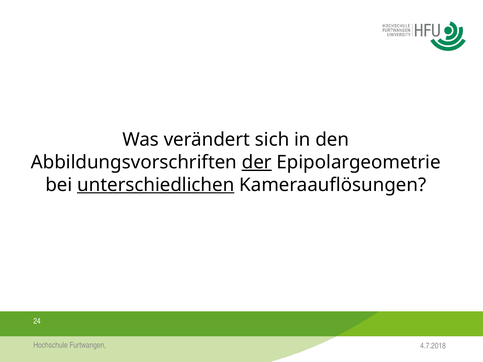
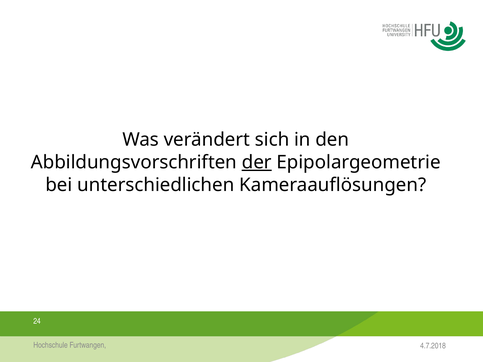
unterschiedlichen underline: present -> none
